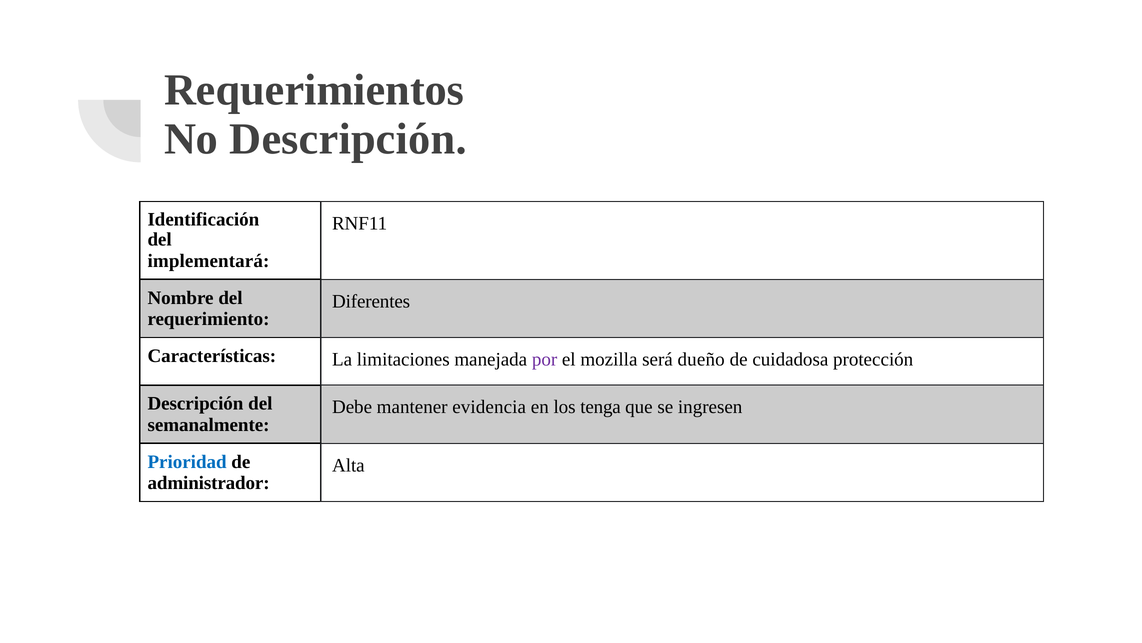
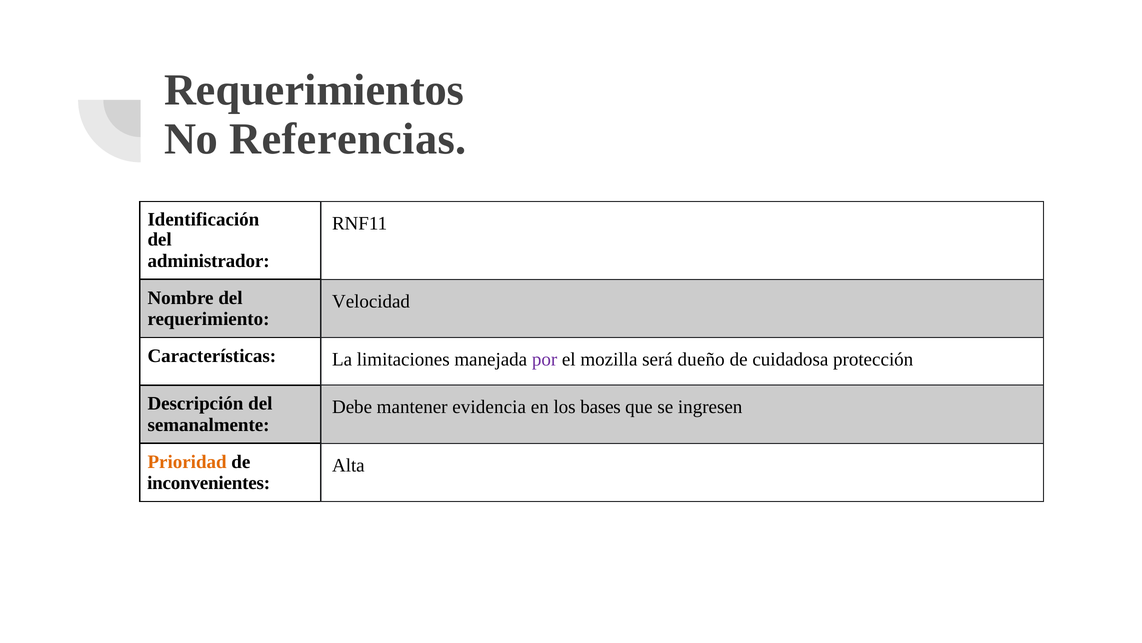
No Descripción: Descripción -> Referencias
implementará: implementará -> administrador
Diferentes: Diferentes -> Velocidad
tenga: tenga -> bases
Prioridad colour: blue -> orange
administrador: administrador -> inconvenientes
